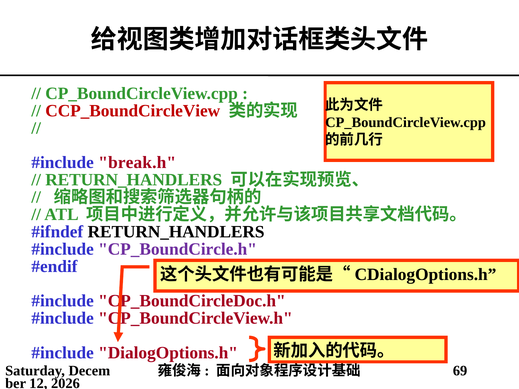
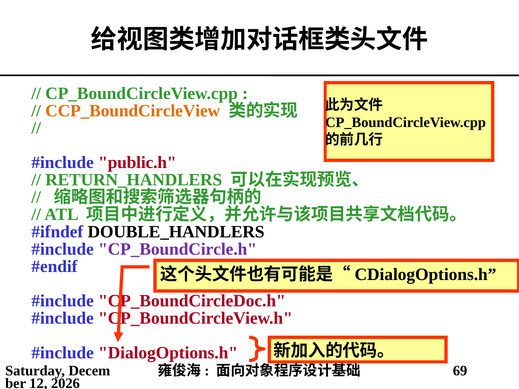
CCP_BoundCircleView colour: red -> orange
break.h: break.h -> public.h
RETURN_HANDLERS at (176, 232): RETURN_HANDLERS -> DOUBLE_HANDLERS
